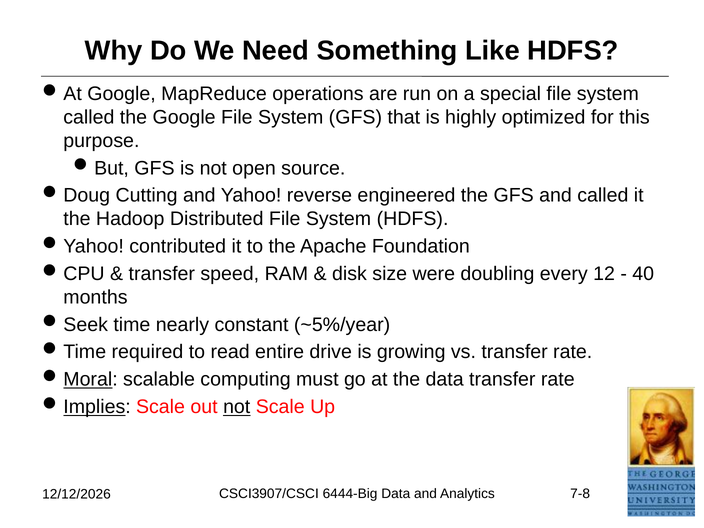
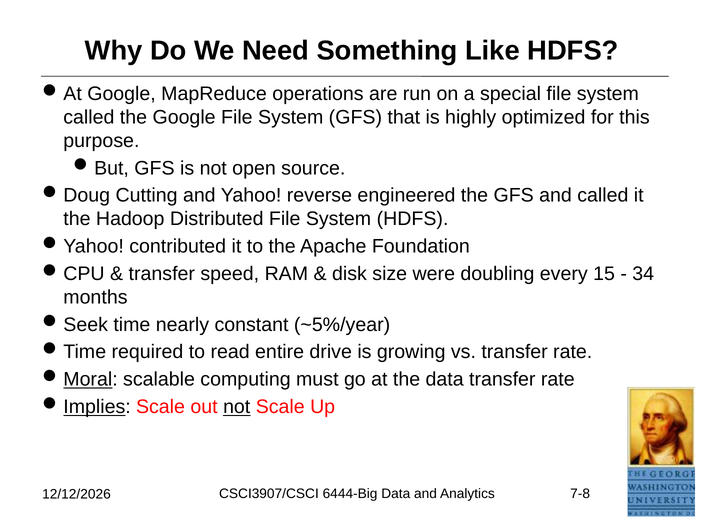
12: 12 -> 15
40: 40 -> 34
